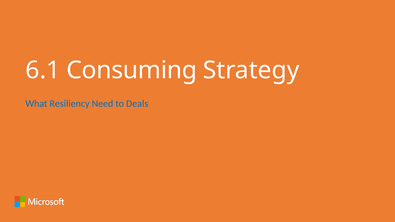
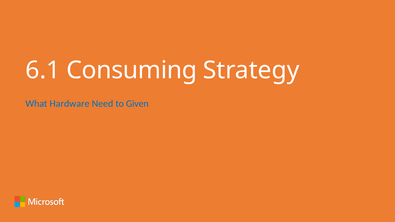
Resiliency: Resiliency -> Hardware
Deals: Deals -> Given
